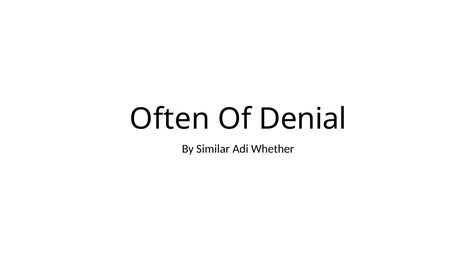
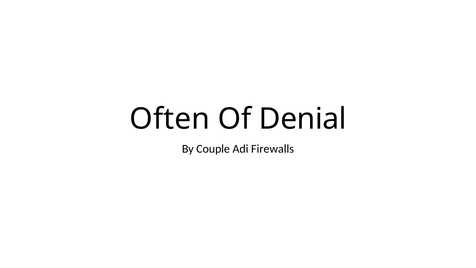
Similar: Similar -> Couple
Whether: Whether -> Firewalls
